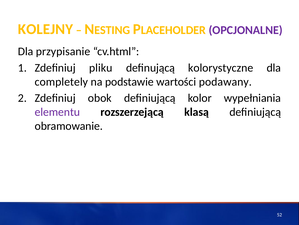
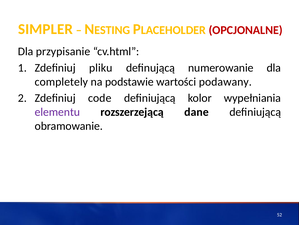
KOLEJNY: KOLEJNY -> SIMPLER
OPCJONALNE colour: purple -> red
kolorystyczne: kolorystyczne -> numerowanie
obok: obok -> code
klasą: klasą -> dane
